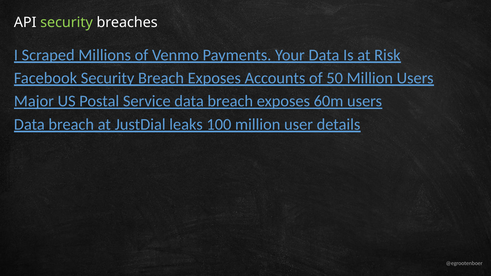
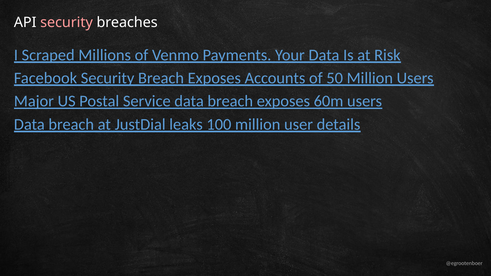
security at (67, 22) colour: light green -> pink
